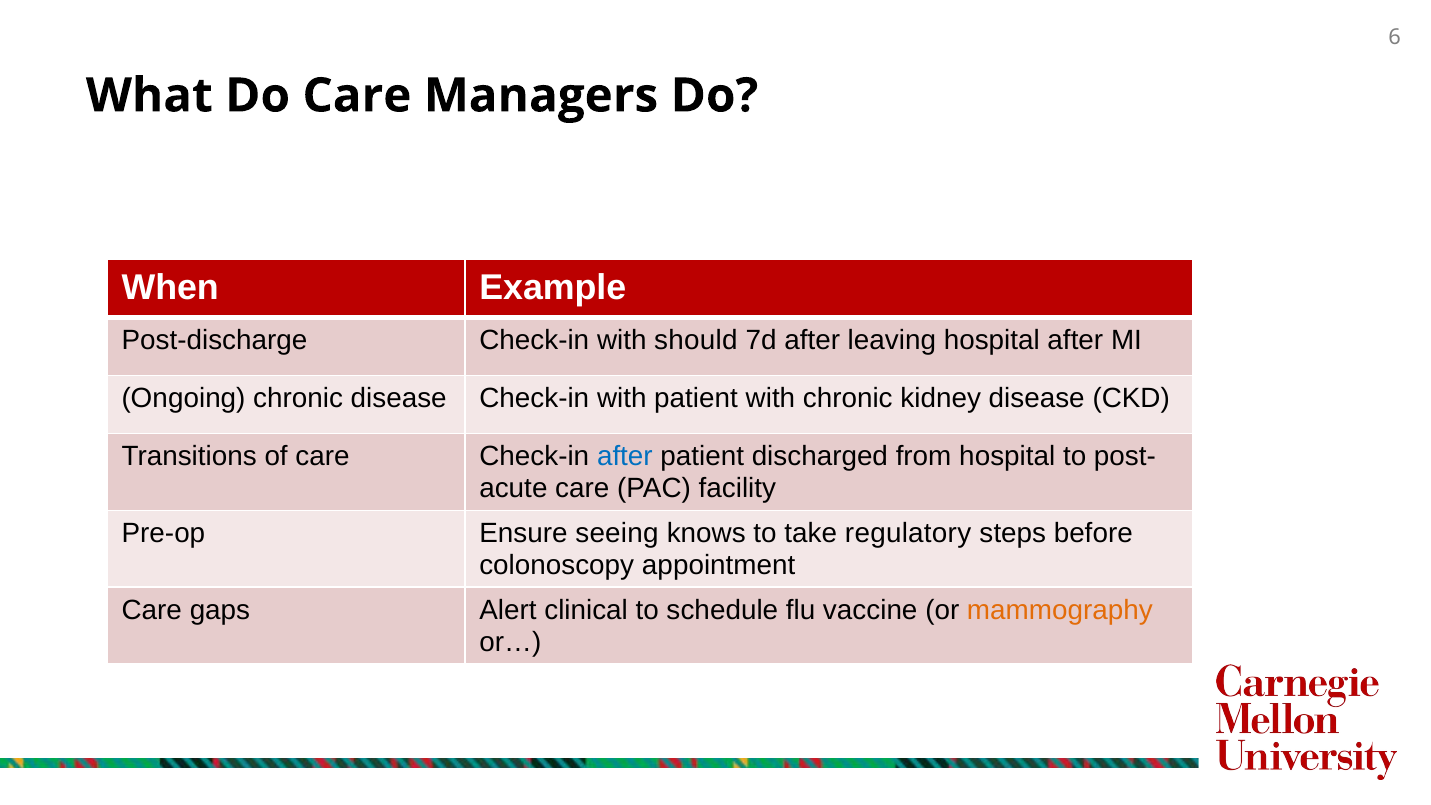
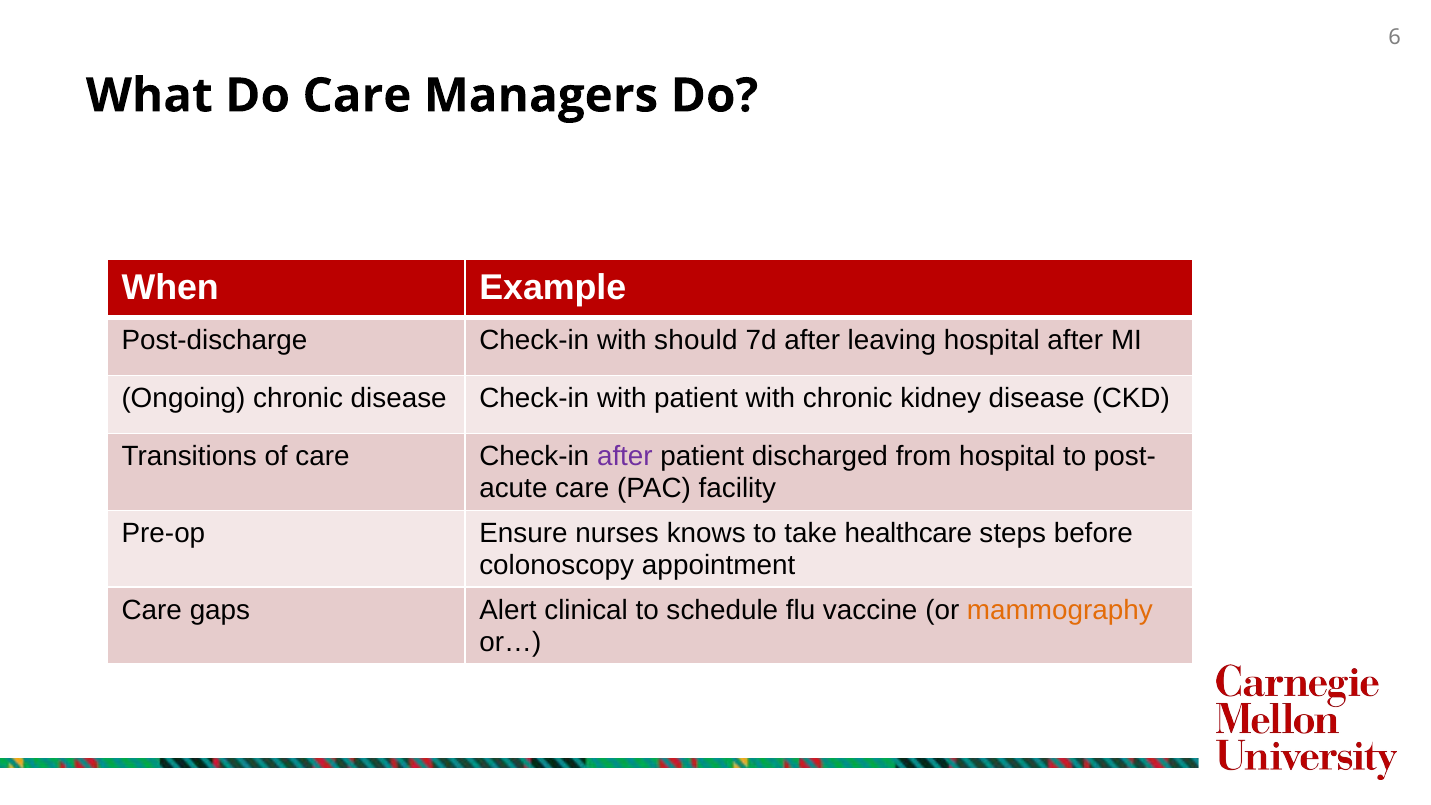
after at (625, 457) colour: blue -> purple
seeing: seeing -> nurses
regulatory: regulatory -> healthcare
